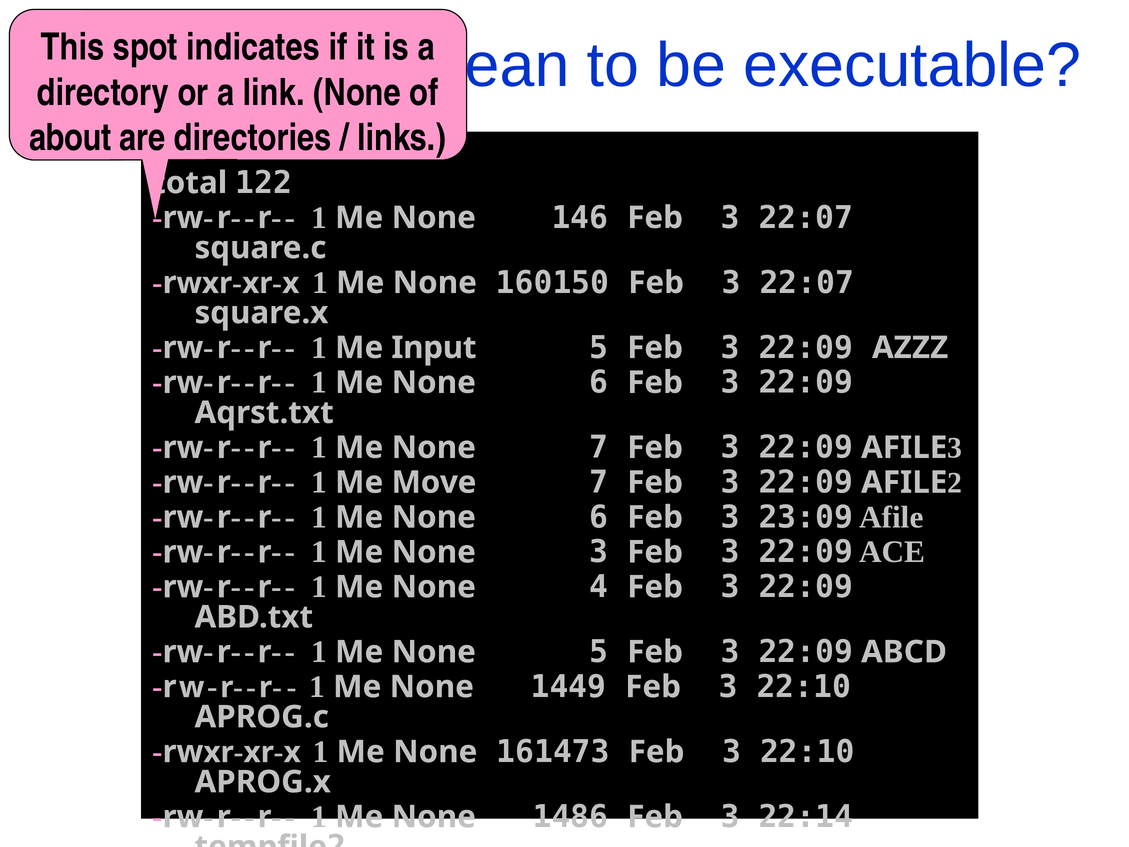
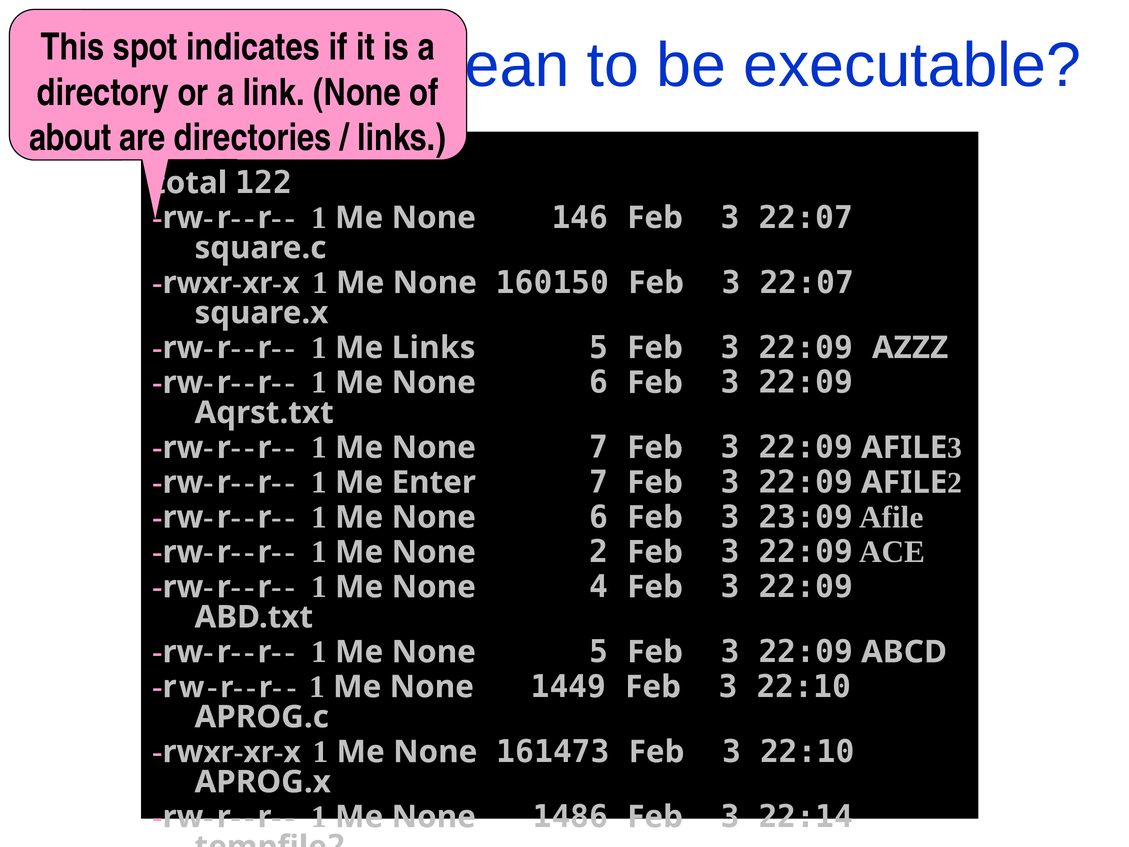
Me Input: Input -> Links
Move: Move -> Enter
None 3: 3 -> 2
